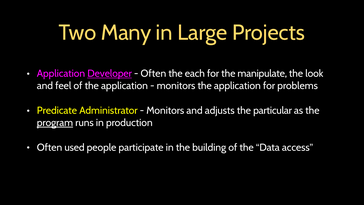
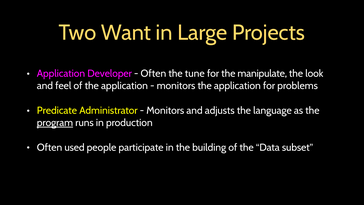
Many: Many -> Want
Developer underline: present -> none
each: each -> tune
particular: particular -> language
access: access -> subset
